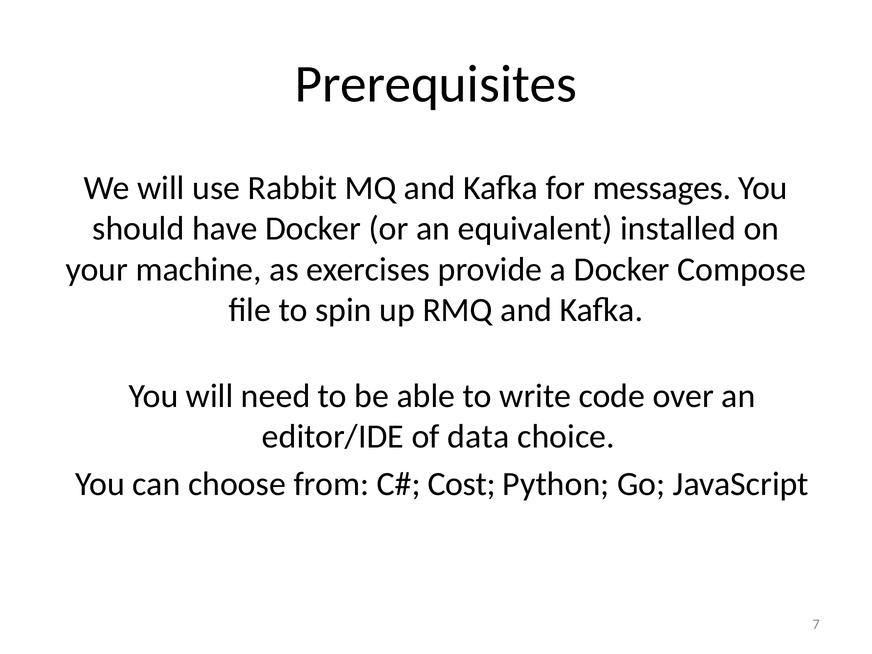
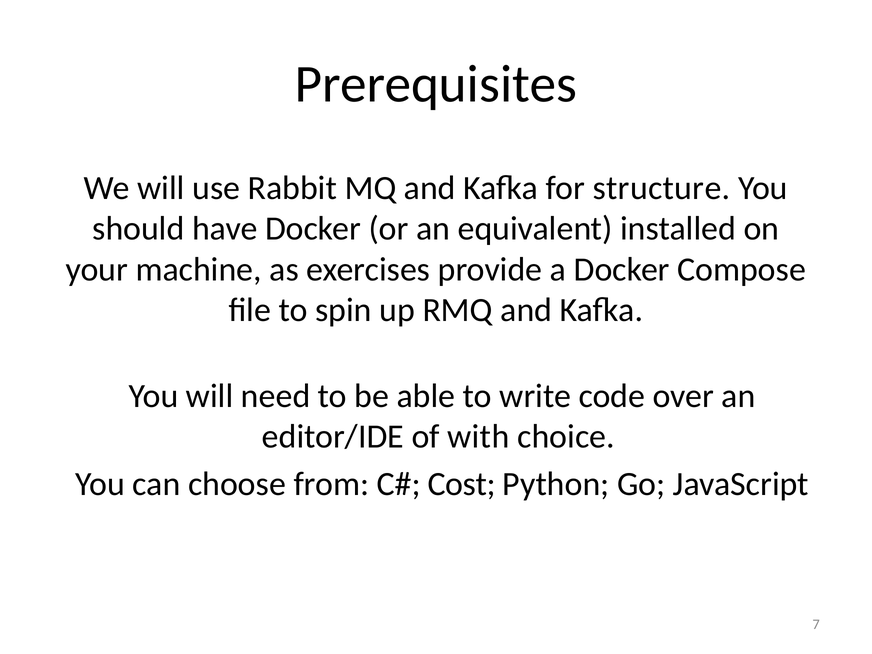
messages: messages -> structure
data: data -> with
